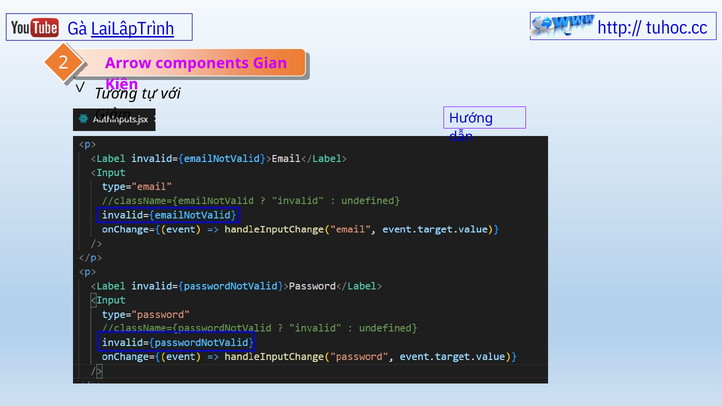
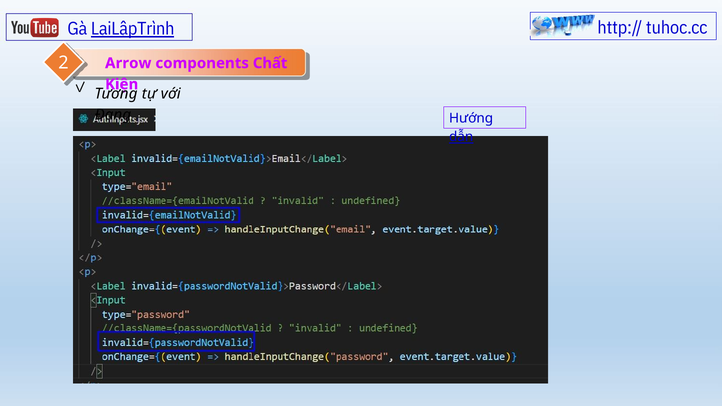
Gian: Gian -> Chất
Giảm: Giảm -> Đang
dẫn underline: none -> present
